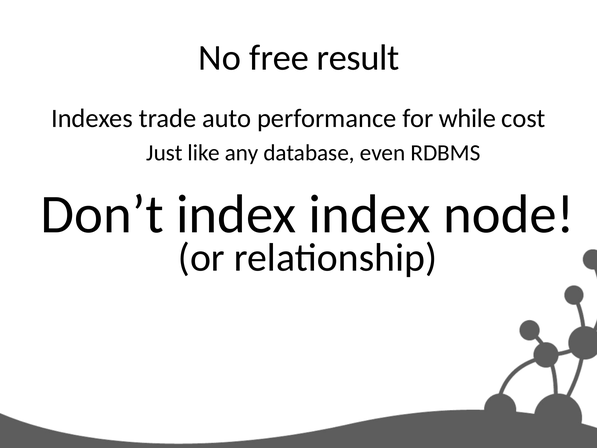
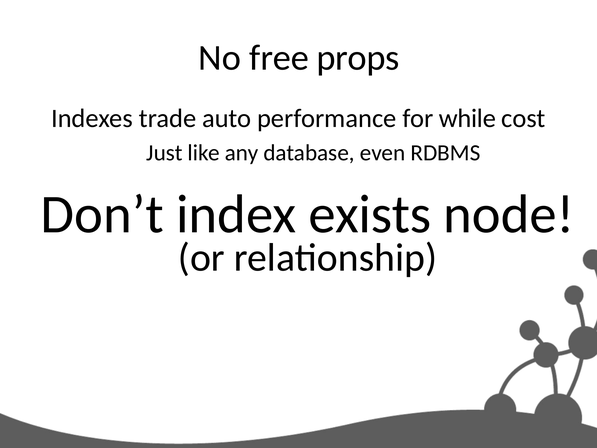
result: result -> props
index index: index -> exists
